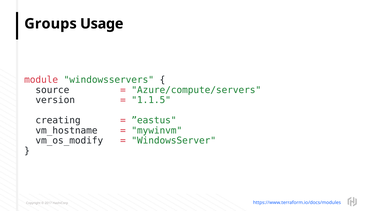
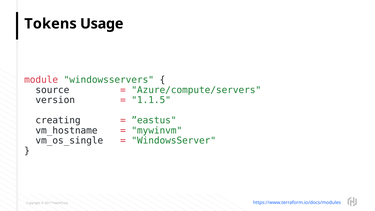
Groups: Groups -> Tokens
vm_os_modify: vm_os_modify -> vm_os_single
